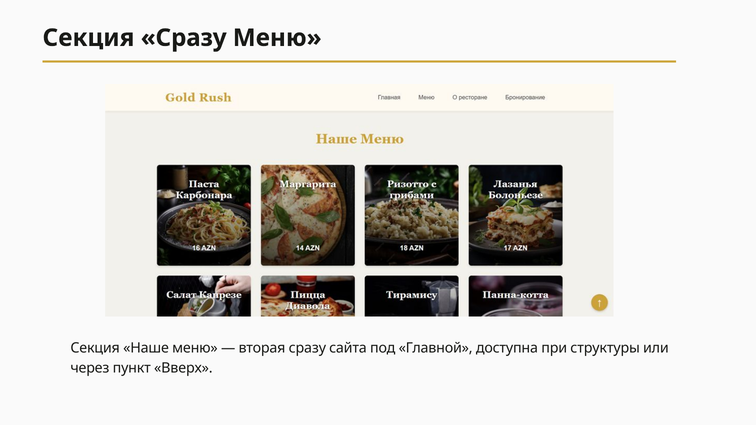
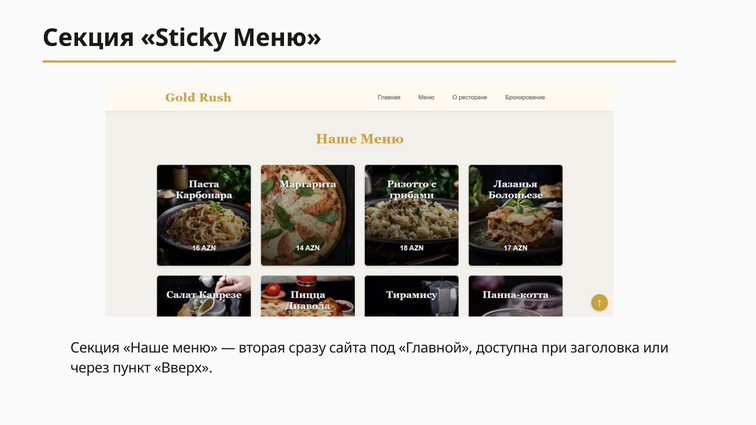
Секция Сразу: Сразу -> Sticky
структуры: структуры -> заголовка
